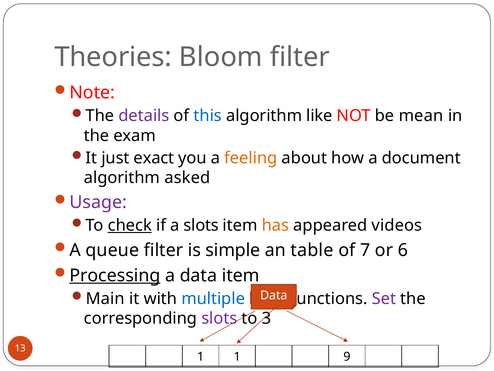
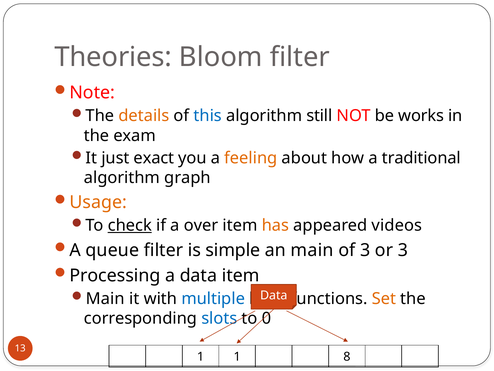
details colour: purple -> orange
like: like -> still
mean: mean -> works
document: document -> traditional
asked: asked -> graph
Usage colour: purple -> orange
a slots: slots -> over
an table: table -> main
of 7: 7 -> 3
or 6: 6 -> 3
Processing underline: present -> none
Set colour: purple -> orange
slots at (219, 318) colour: purple -> blue
3: 3 -> 0
9: 9 -> 8
